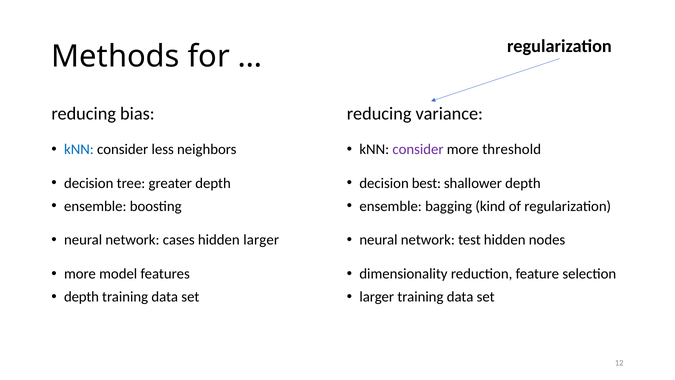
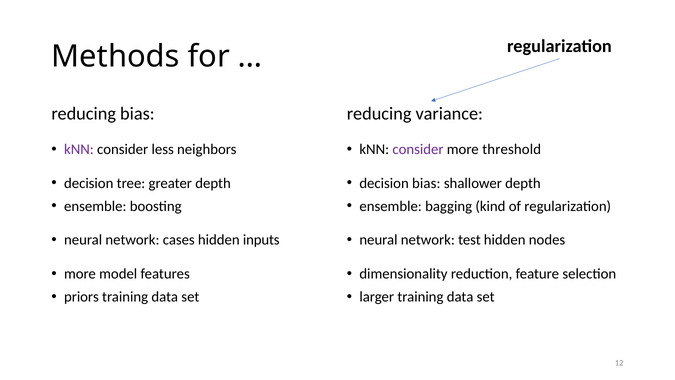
kNN at (79, 149) colour: blue -> purple
decision best: best -> bias
hidden larger: larger -> inputs
depth at (82, 297): depth -> priors
